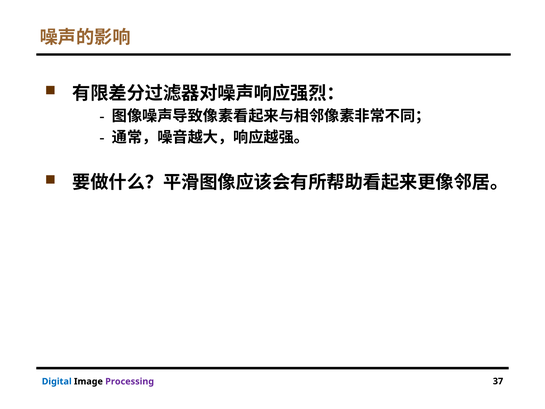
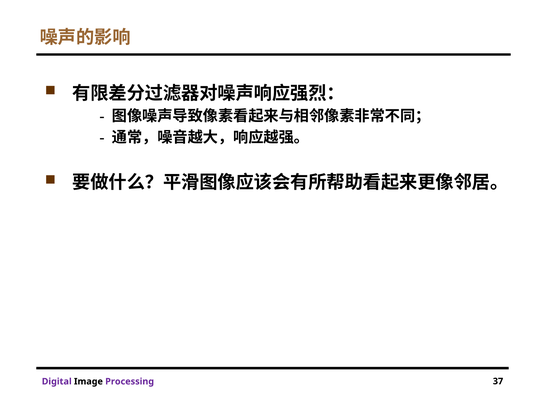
Digital colour: blue -> purple
